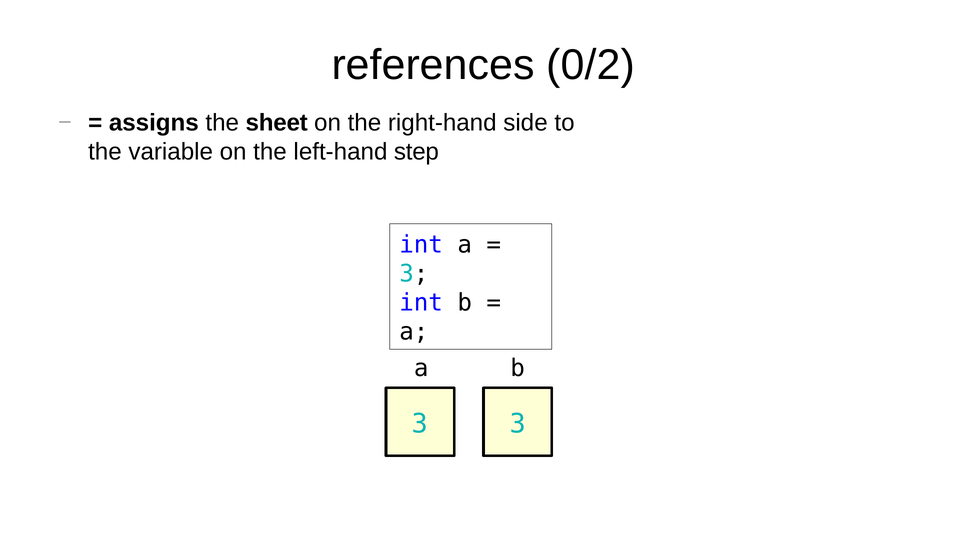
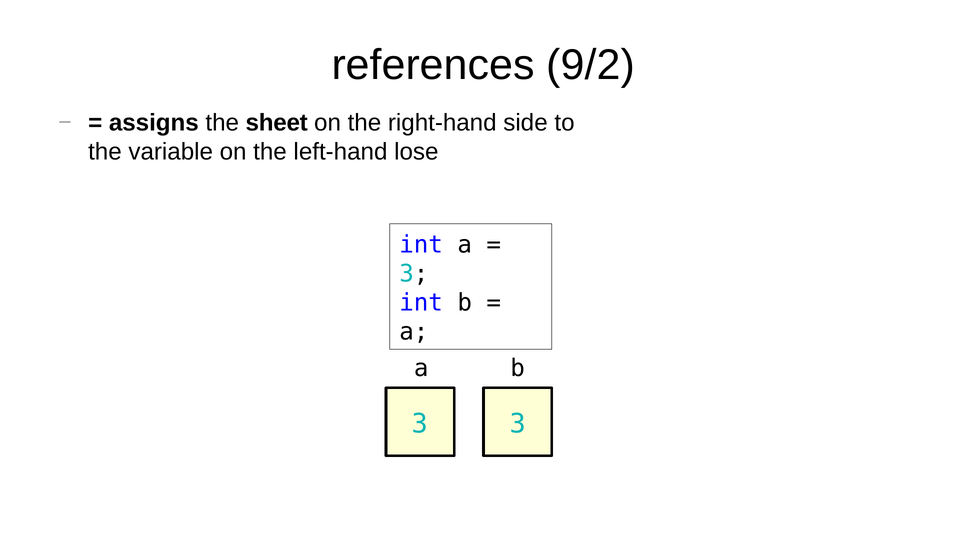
0/2: 0/2 -> 9/2
step: step -> lose
